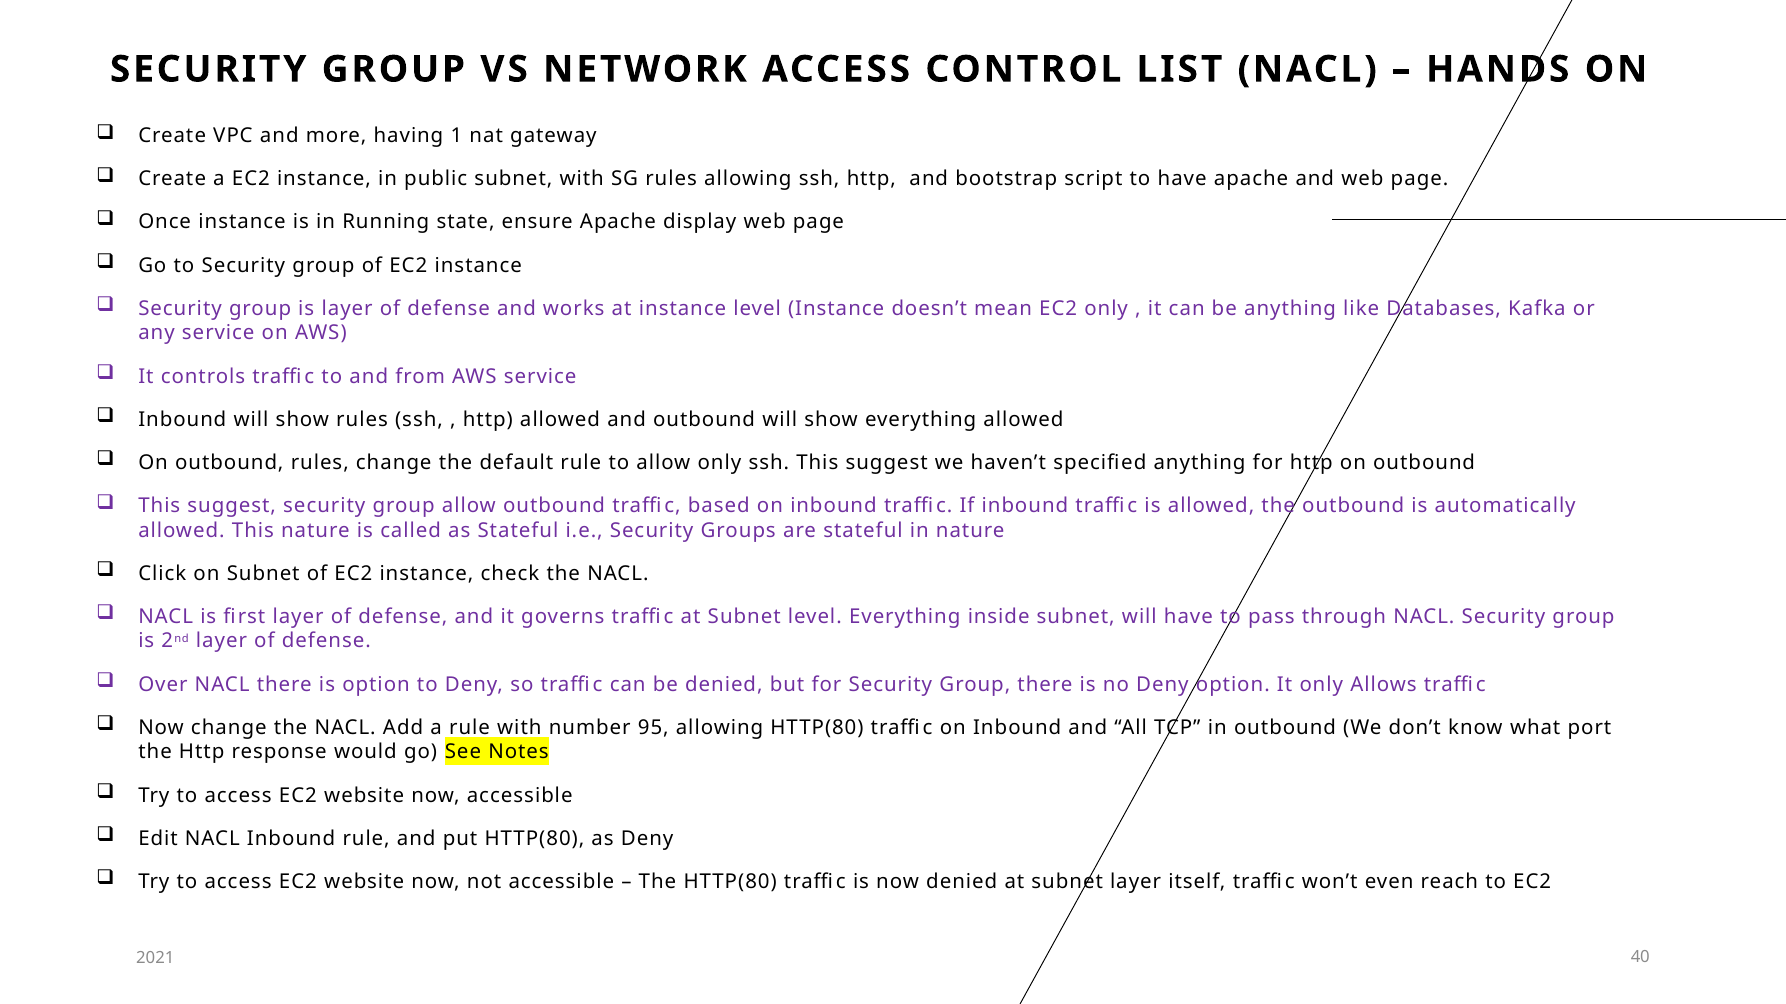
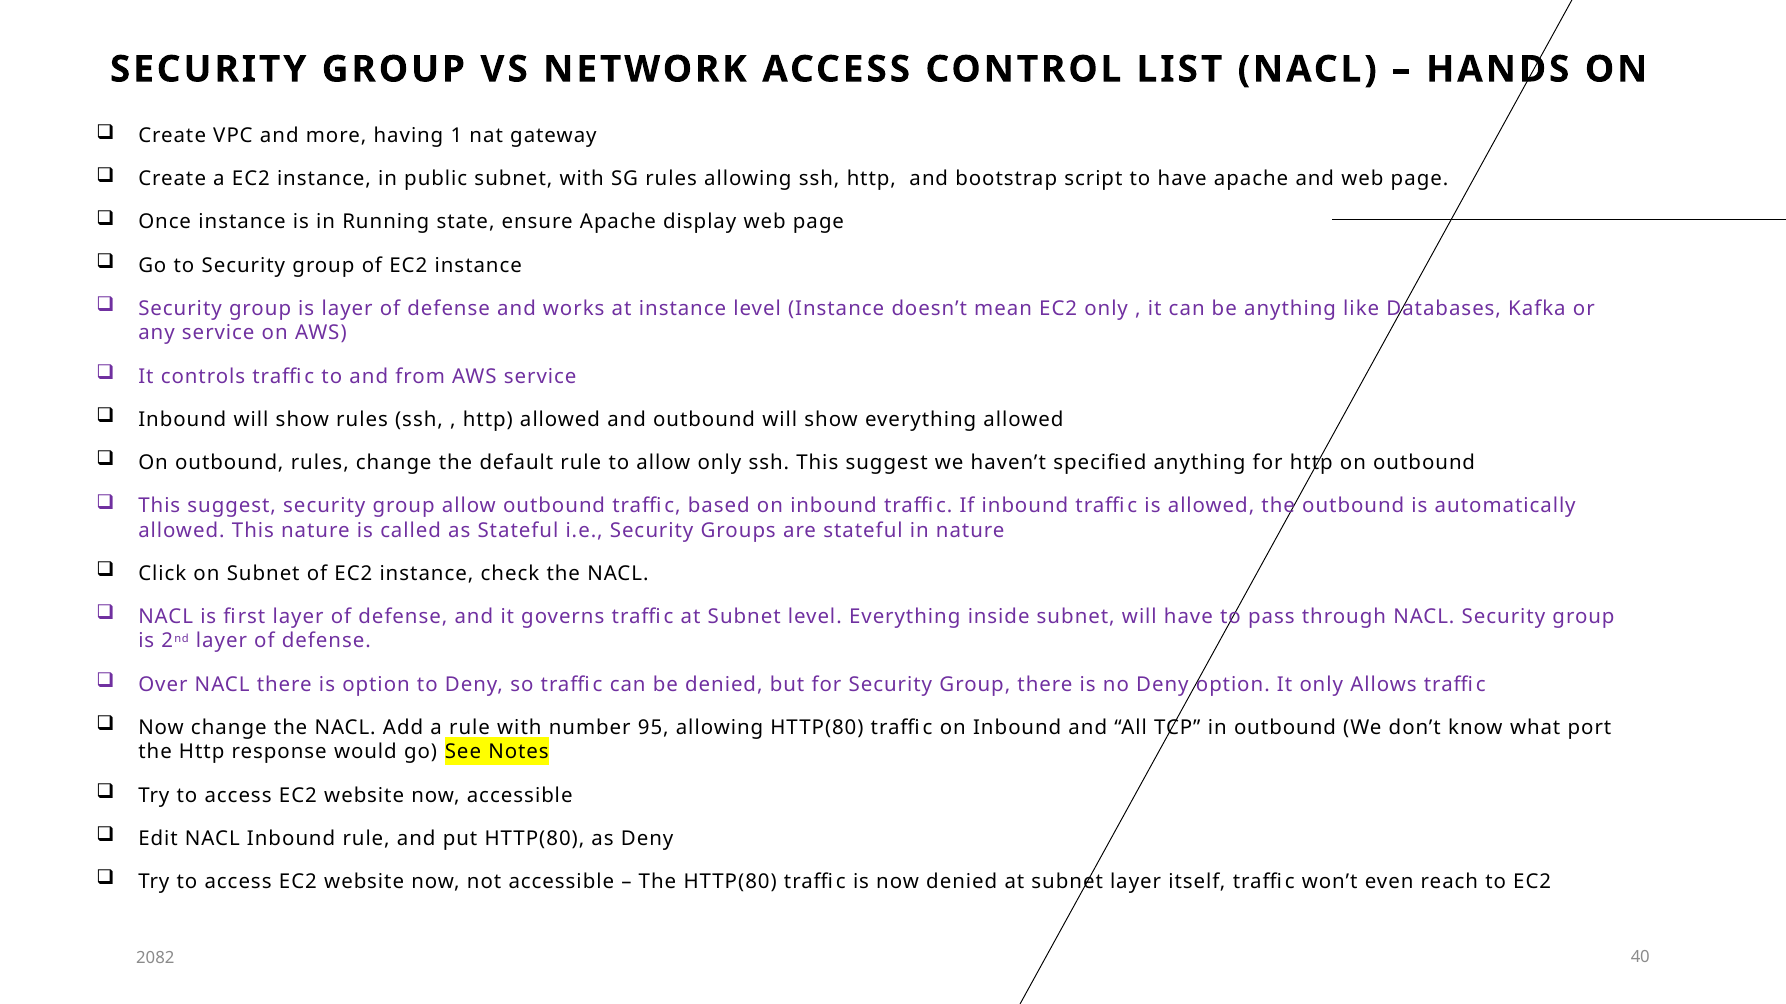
2021: 2021 -> 2082
